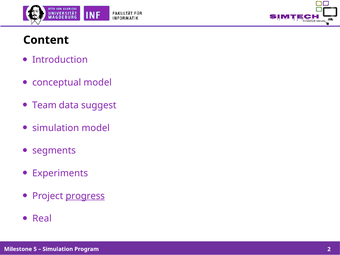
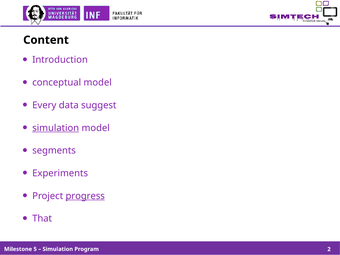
Team: Team -> Every
simulation at (56, 128) underline: none -> present
Real: Real -> That
